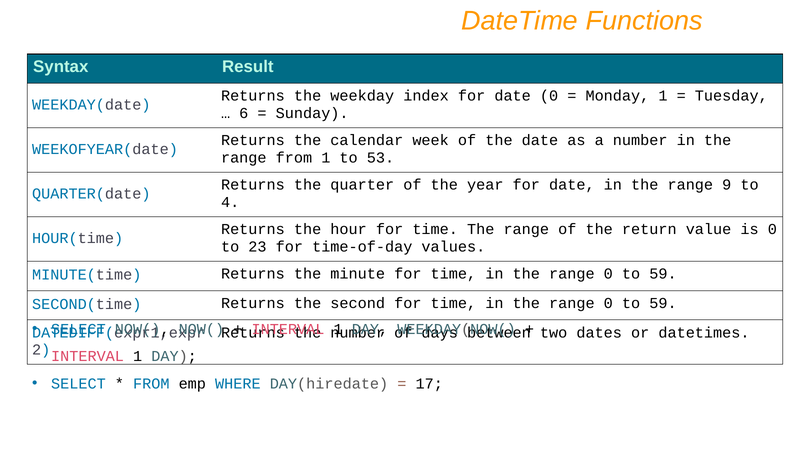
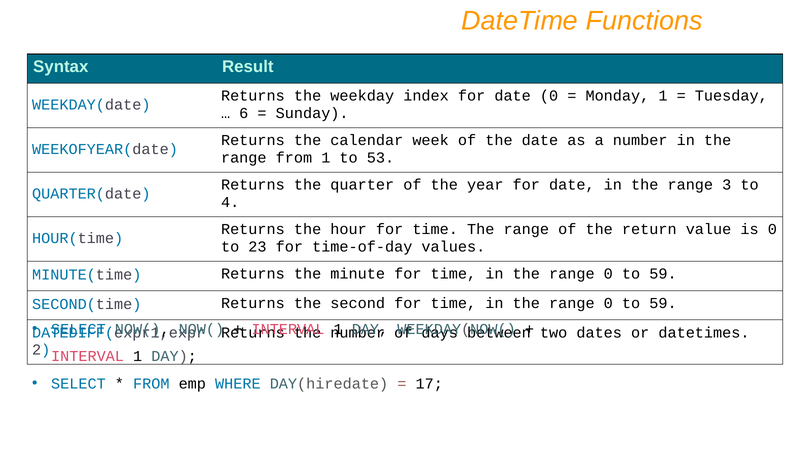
9: 9 -> 3
